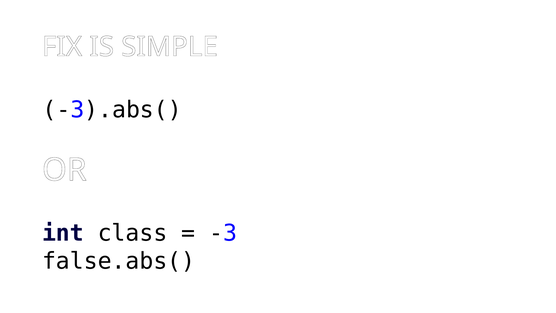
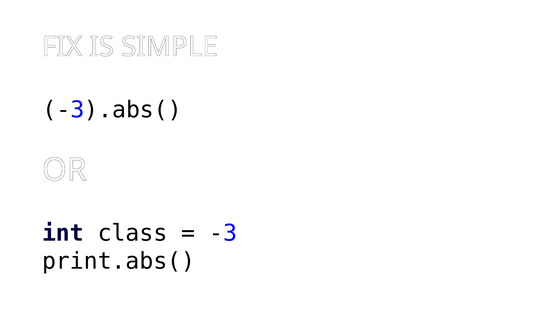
false.abs(: false.abs( -> print.abs(
